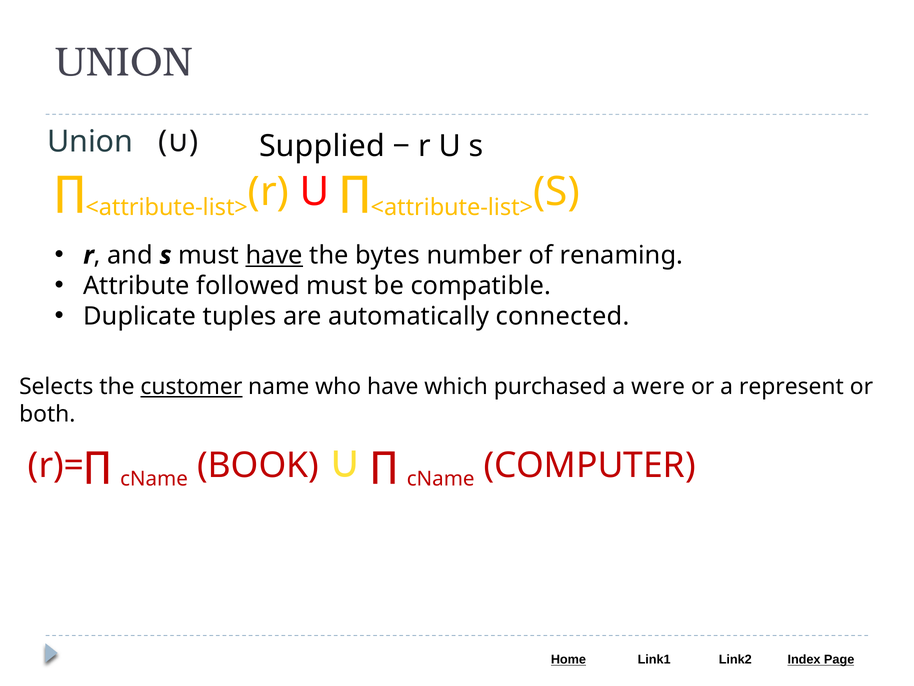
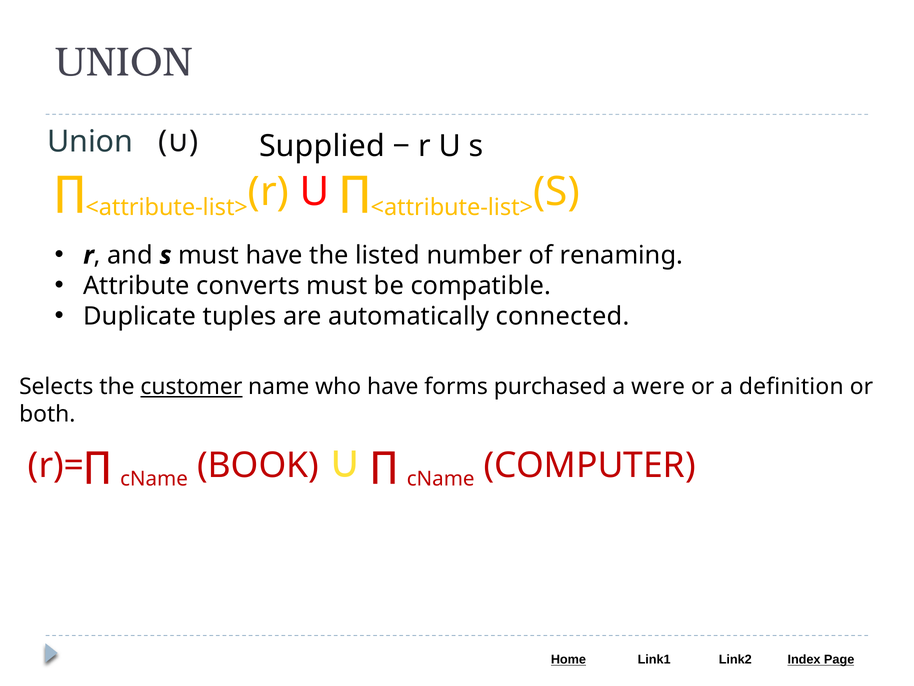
have at (274, 255) underline: present -> none
bytes: bytes -> listed
followed: followed -> converts
which: which -> forms
represent: represent -> definition
